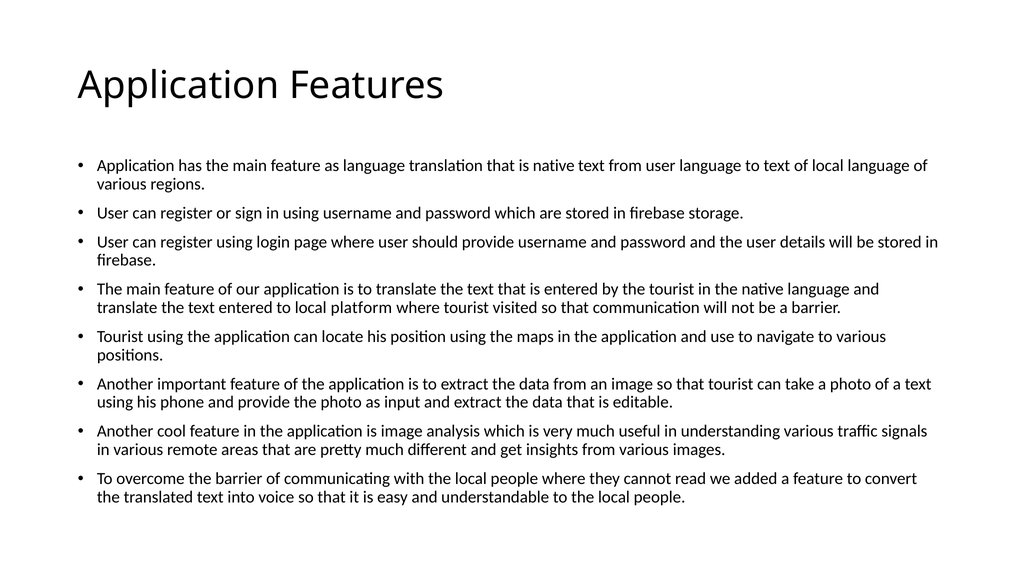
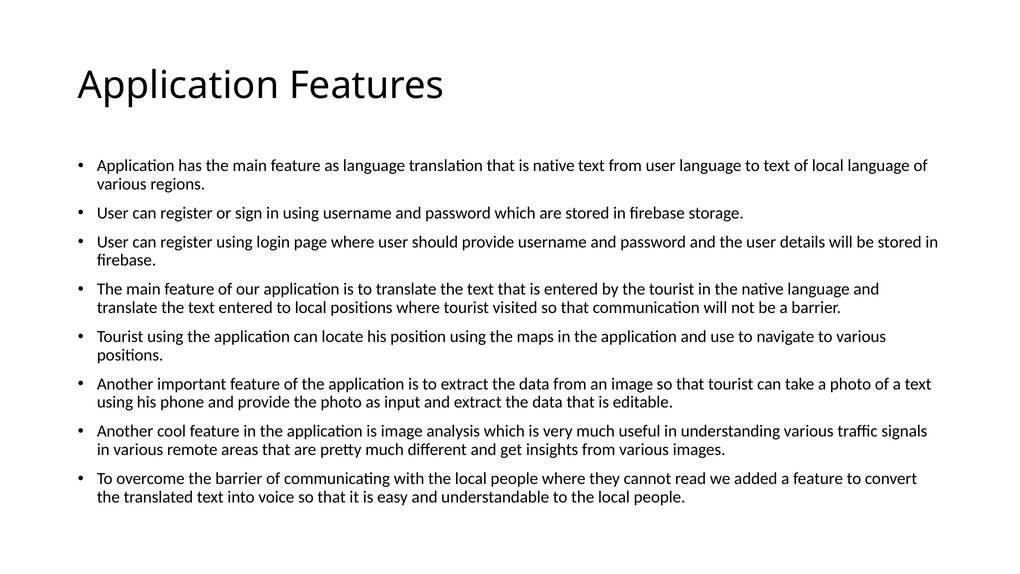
local platform: platform -> positions
